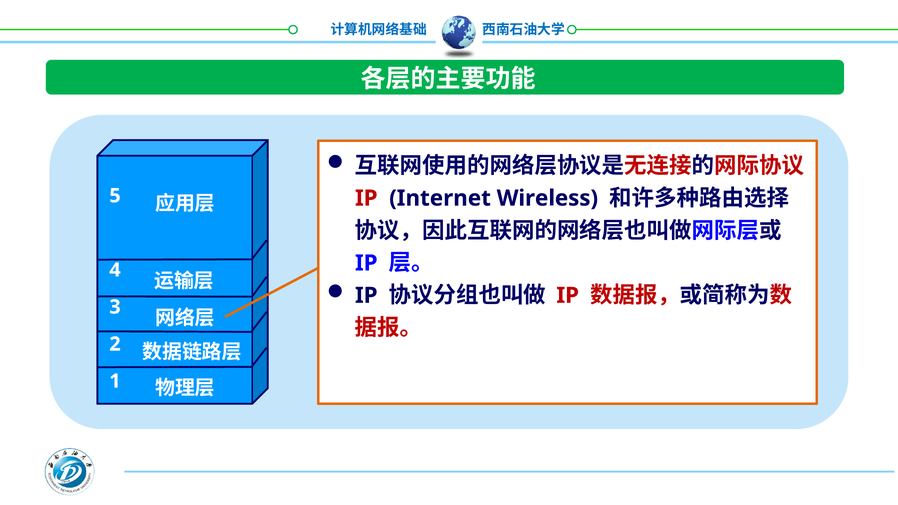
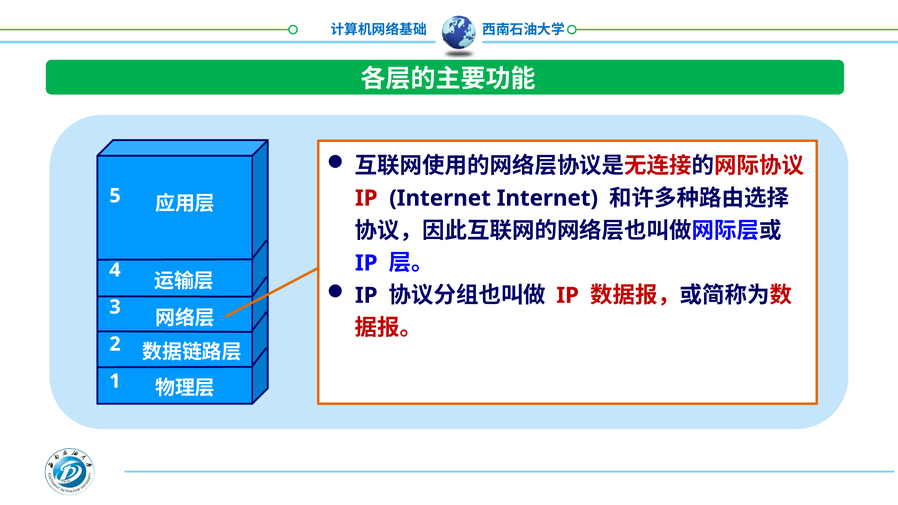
Internet Wireless: Wireless -> Internet
